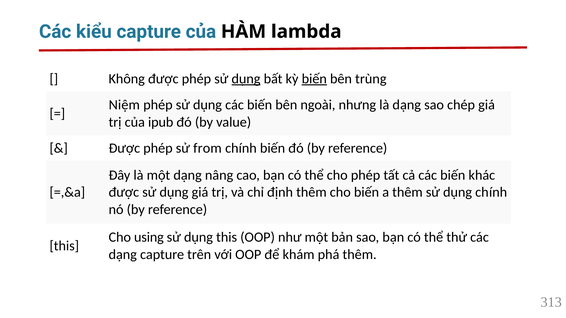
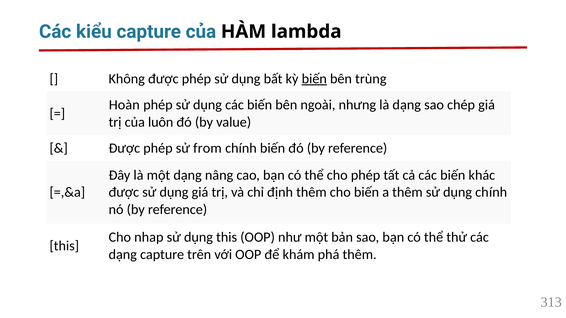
dụng at (246, 79) underline: present -> none
Niệm: Niệm -> Hoàn
ipub: ipub -> luôn
using: using -> nhap
